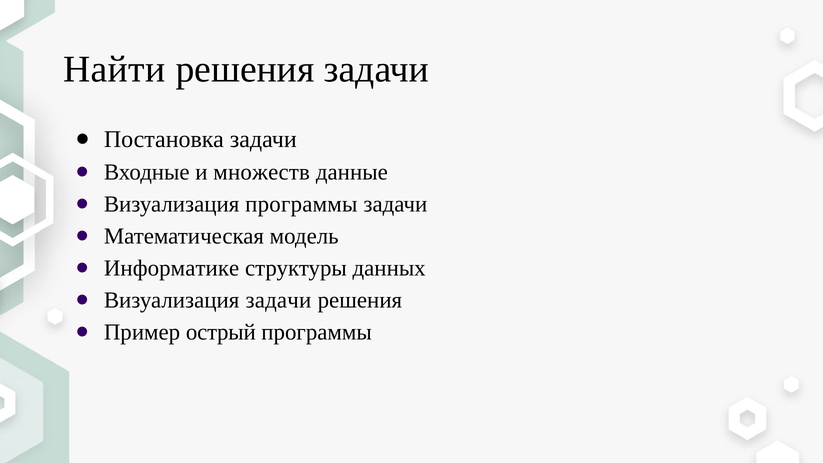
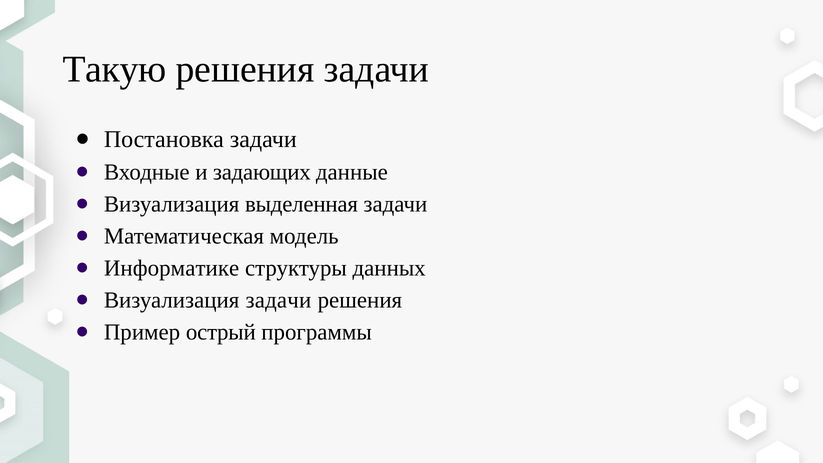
Найти: Найти -> Такую
множеств: множеств -> задающих
Визуализация программы: программы -> выделенная
